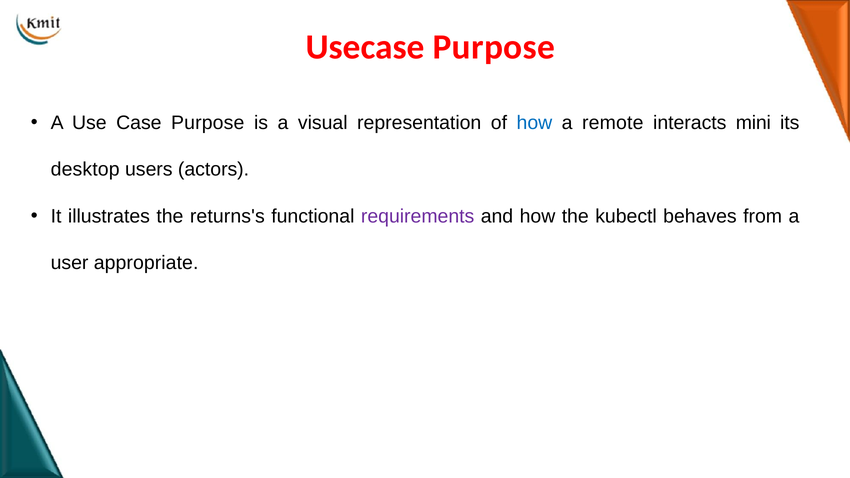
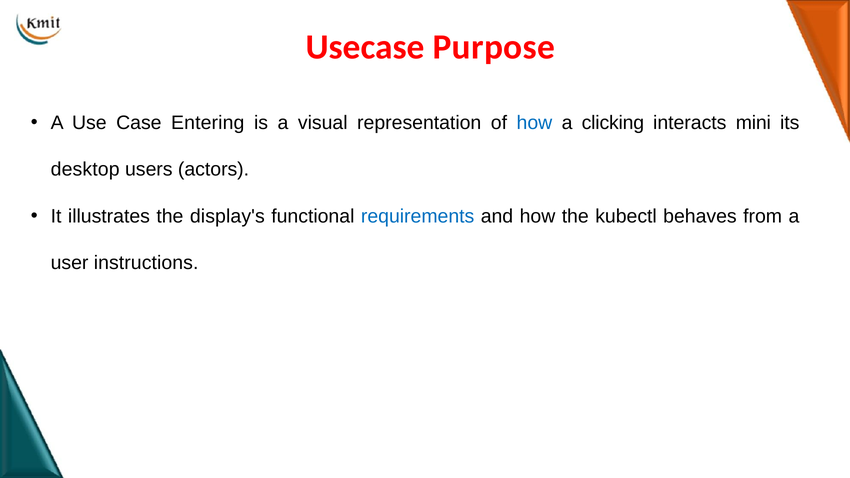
Case Purpose: Purpose -> Entering
remote: remote -> clicking
returns's: returns's -> display's
requirements colour: purple -> blue
appropriate: appropriate -> instructions
